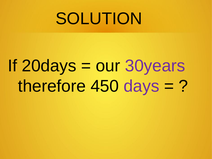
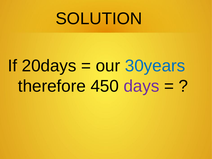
30years colour: purple -> blue
